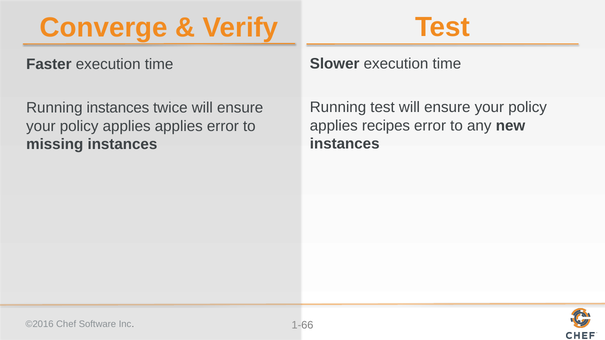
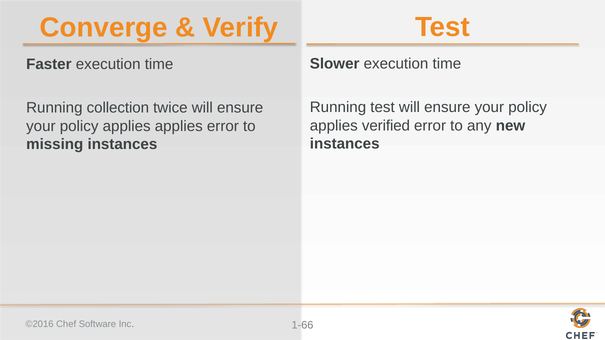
Running instances: instances -> collection
recipes: recipes -> verified
